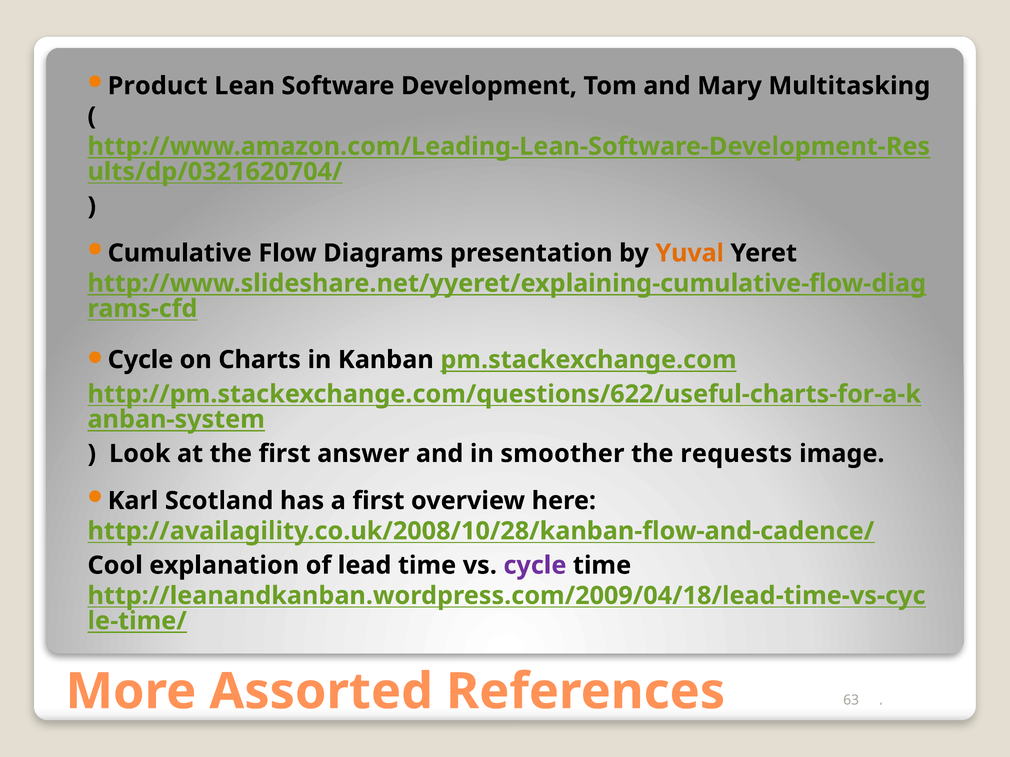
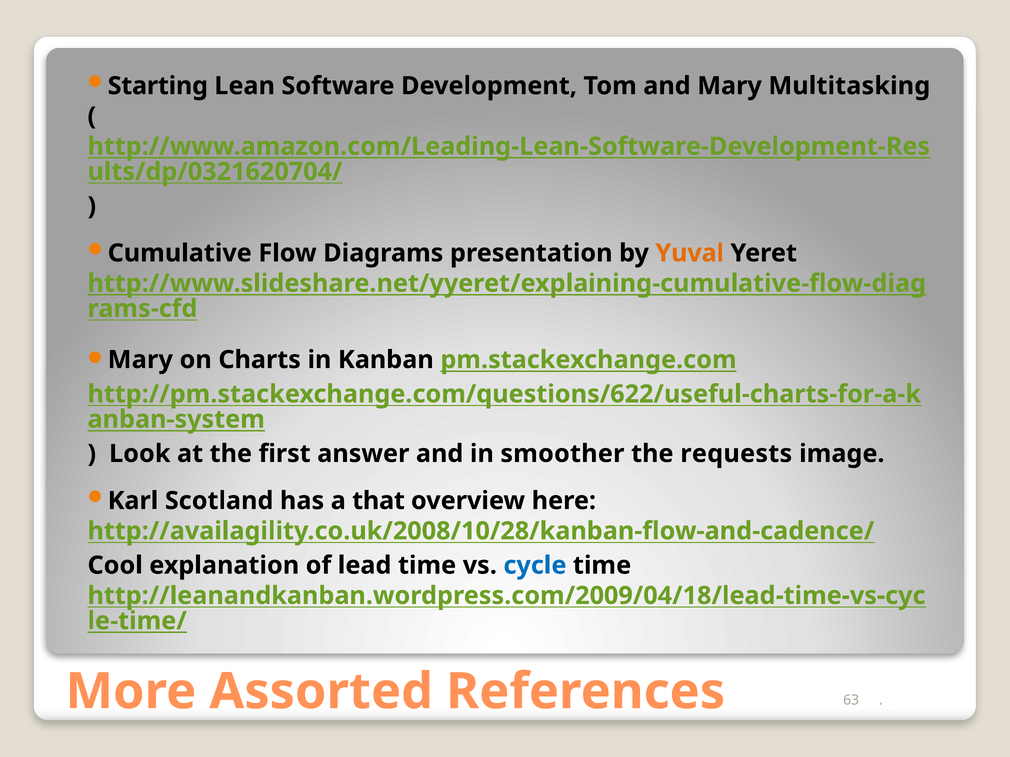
Product: Product -> Starting
Cycle at (140, 360): Cycle -> Mary
a first: first -> that
cycle at (535, 566) colour: purple -> blue
